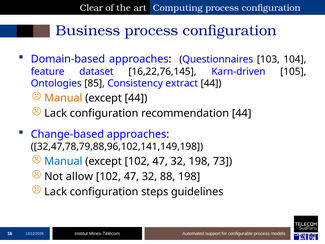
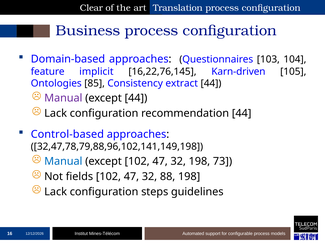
Computing: Computing -> Translation
dataset: dataset -> implicit
Manual at (63, 98) colour: orange -> purple
Change-based: Change-based -> Control-based
allow: allow -> fields
